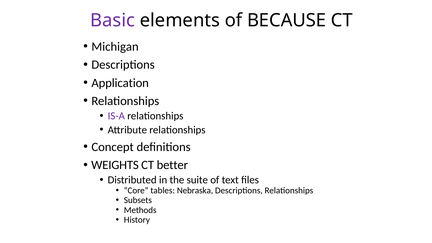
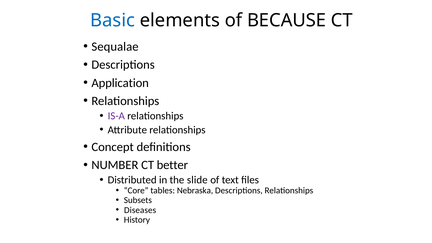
Basic colour: purple -> blue
Michigan: Michigan -> Sequalae
WEIGHTS: WEIGHTS -> NUMBER
suite: suite -> slide
Methods: Methods -> Diseases
